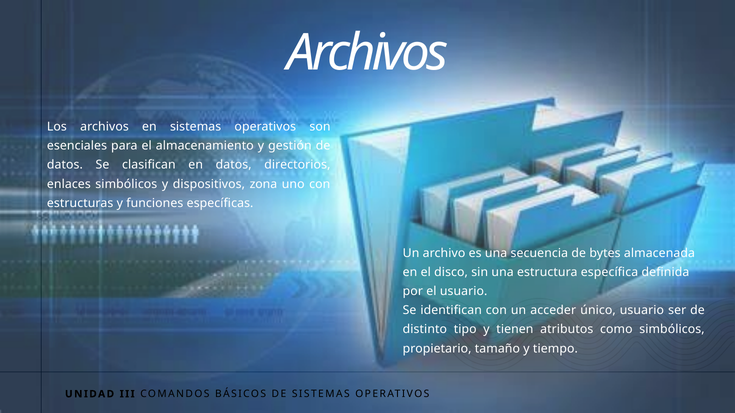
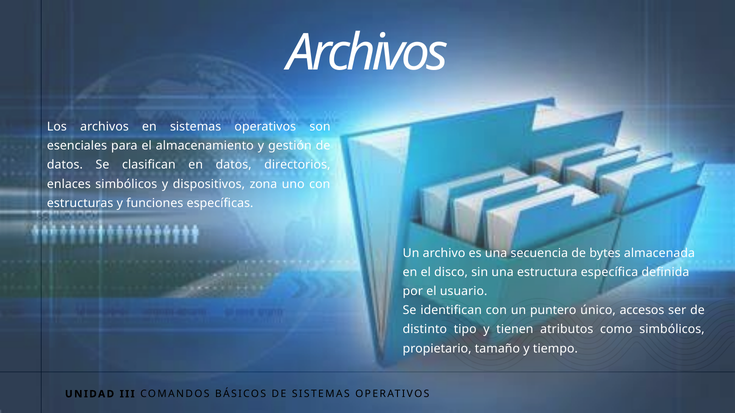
acceder: acceder -> puntero
único usuario: usuario -> accesos
